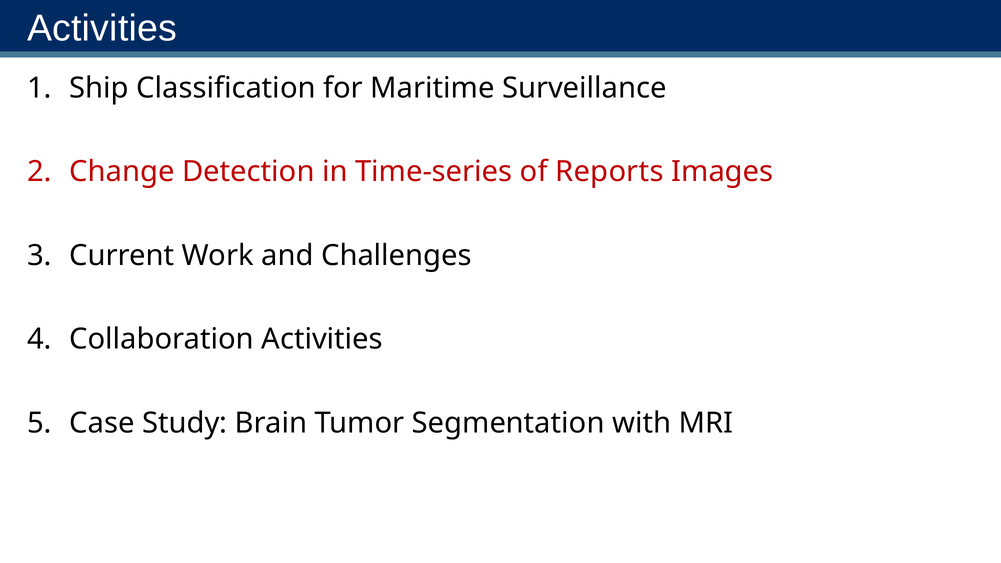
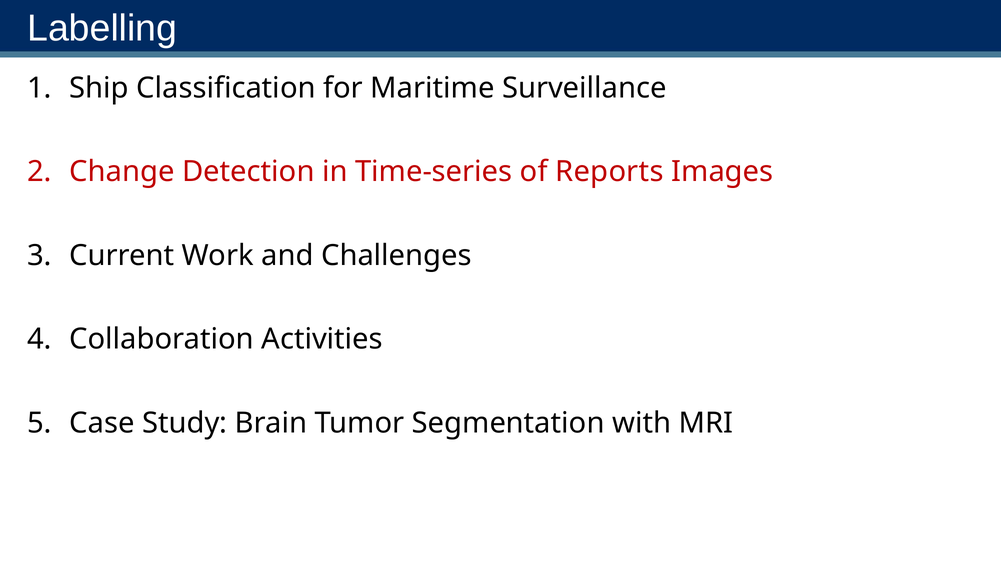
Activities at (102, 28): Activities -> Labelling
